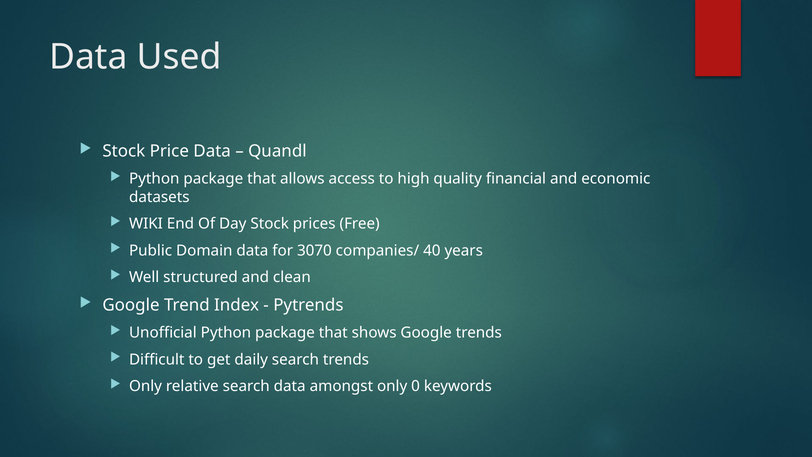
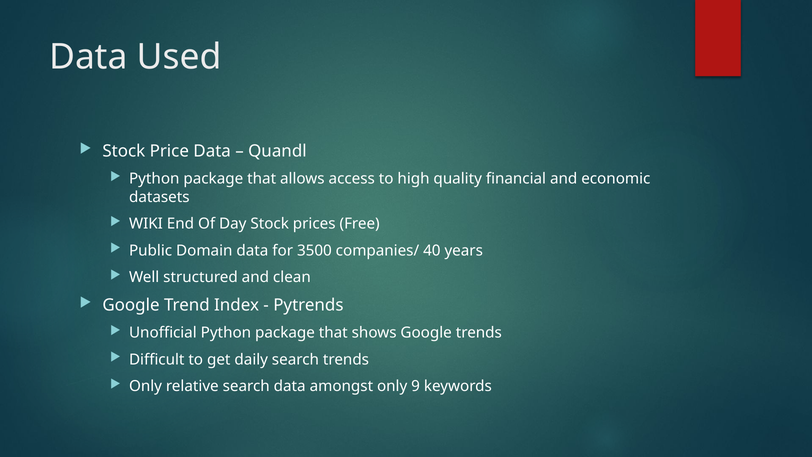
3070: 3070 -> 3500
0: 0 -> 9
